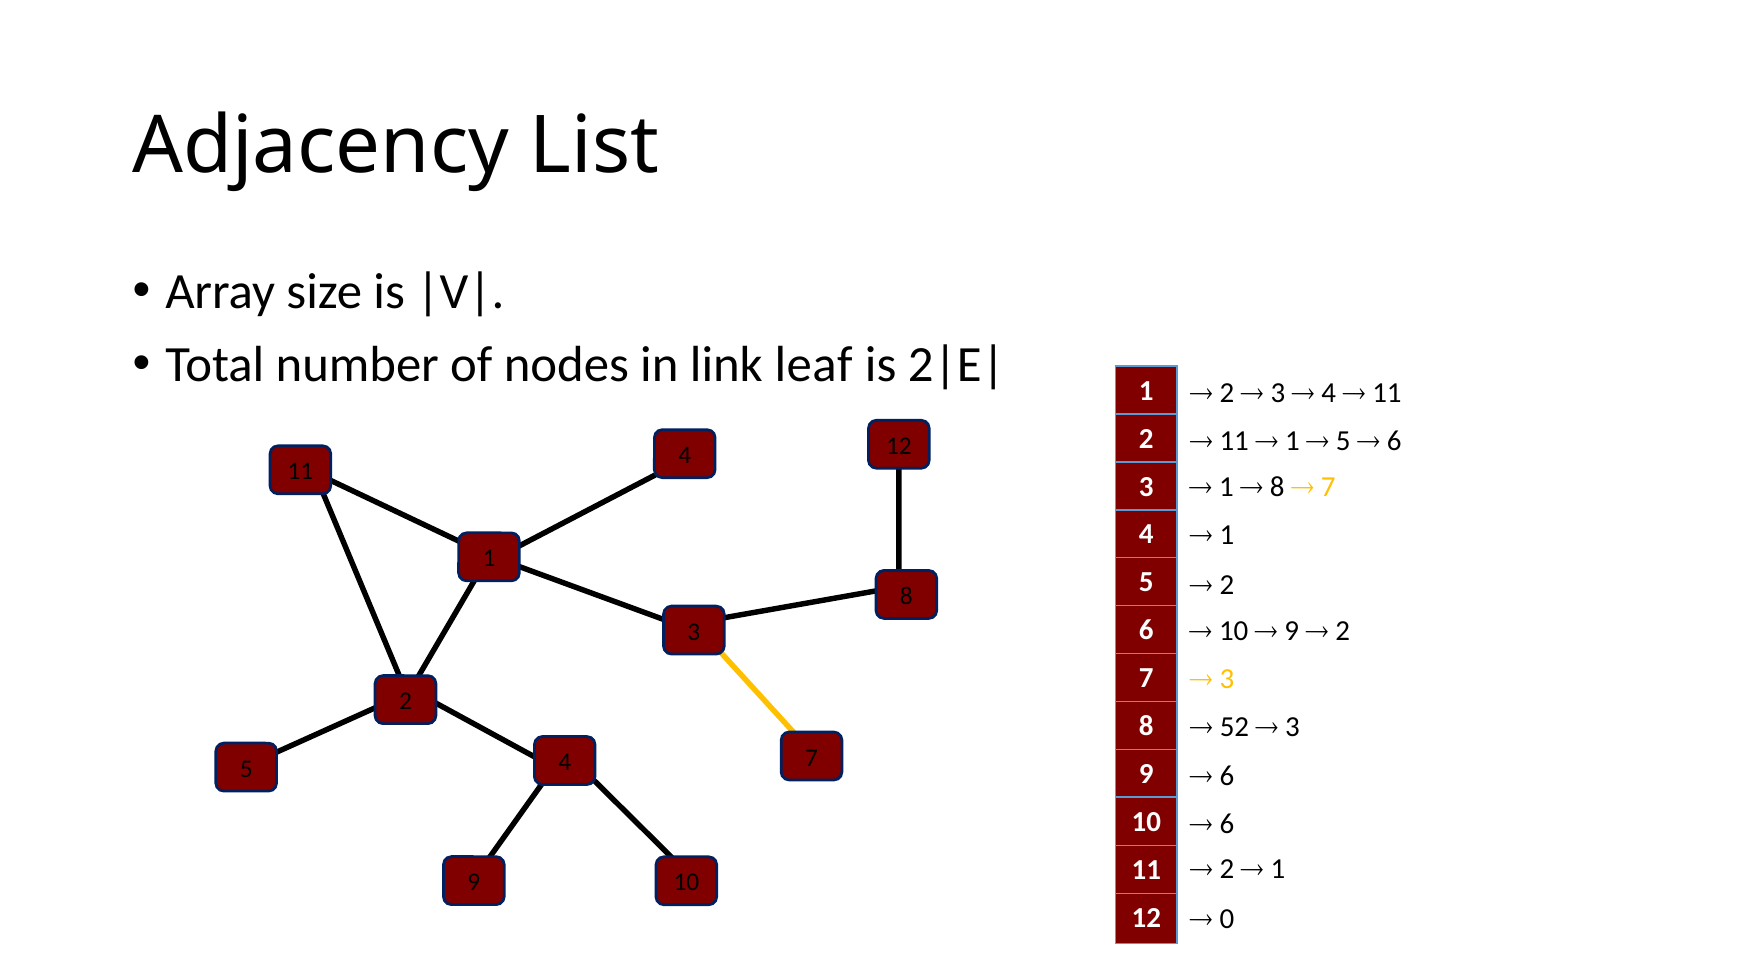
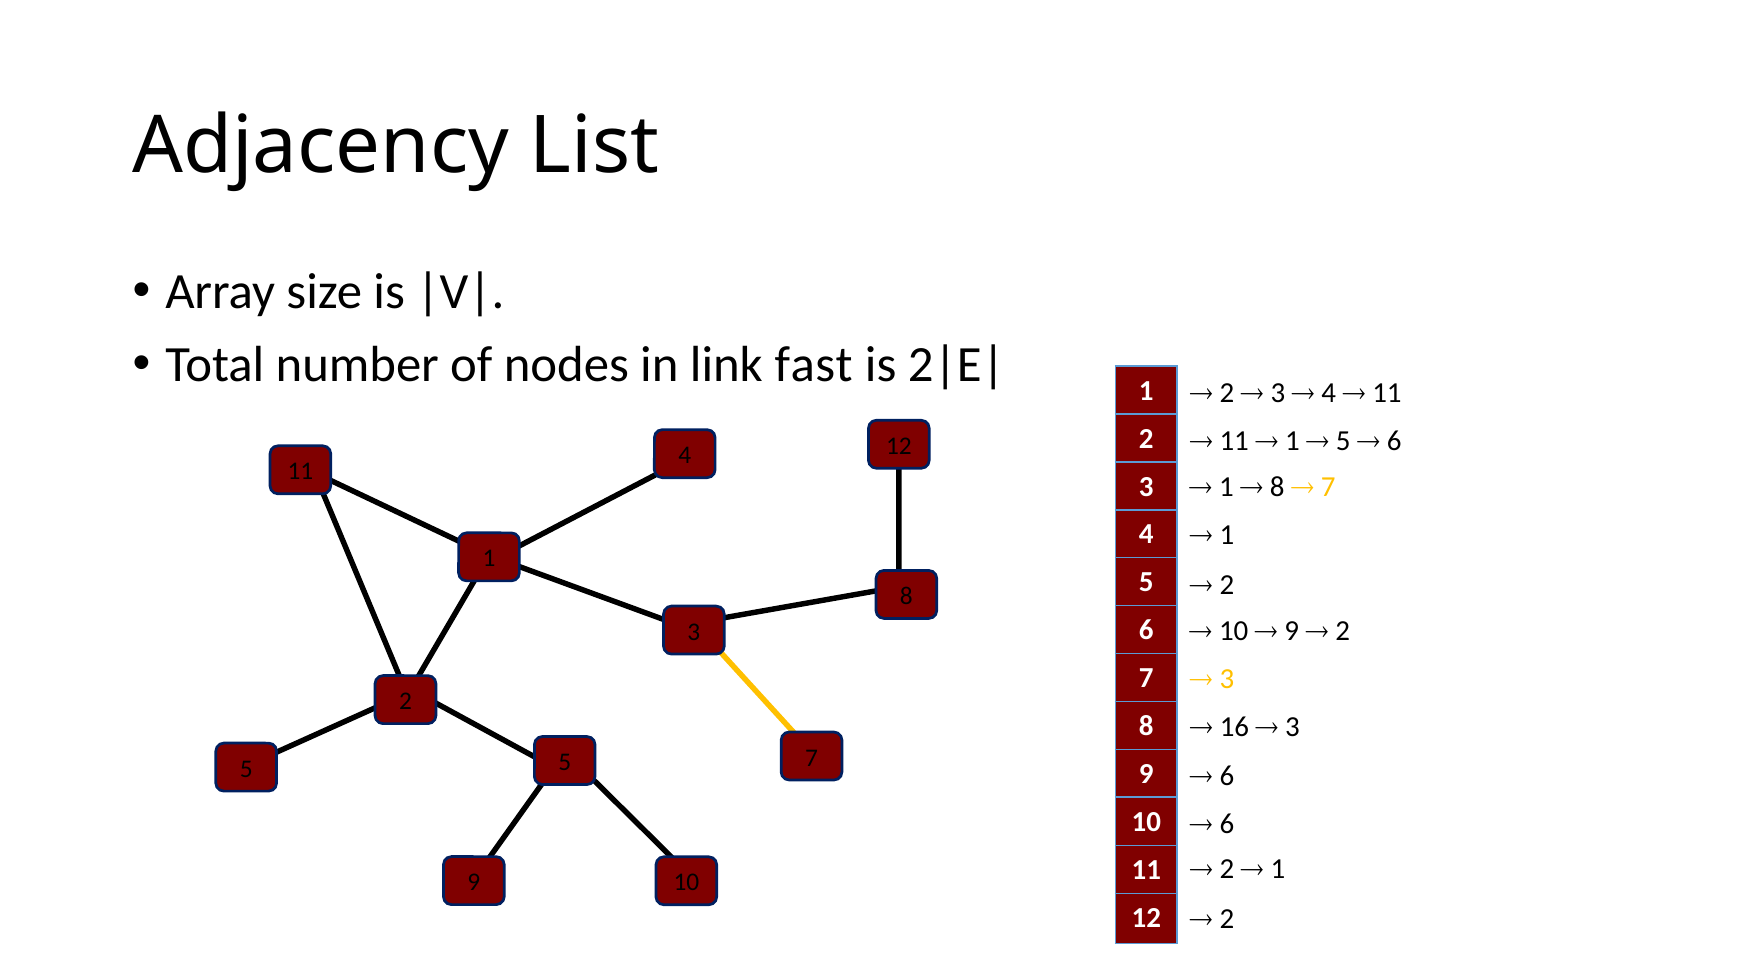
leaf: leaf -> fast
52: 52 -> 16
5 4: 4 -> 5
0 at (1227, 919): 0 -> 2
